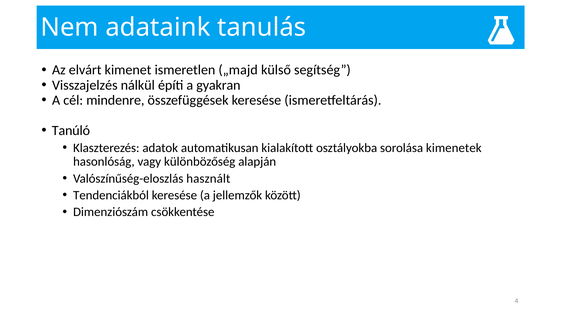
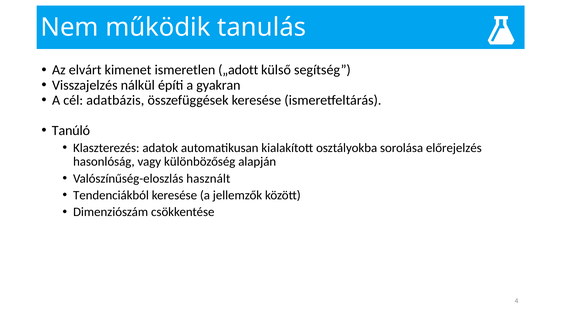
adataink: adataink -> működik
„majd: „majd -> „adott
mindenre: mindenre -> adatbázis
kimenetek: kimenetek -> előrejelzés
